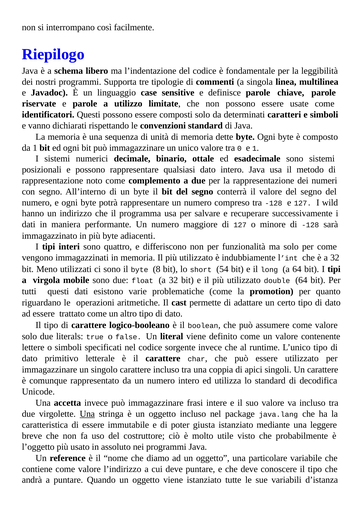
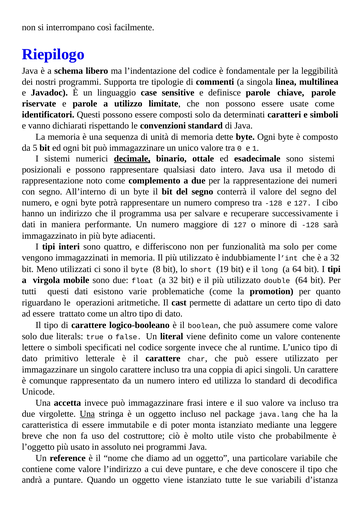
da 1: 1 -> 5
decimale underline: none -> present
wild: wild -> cibo
54: 54 -> 19
giusta: giusta -> monta
